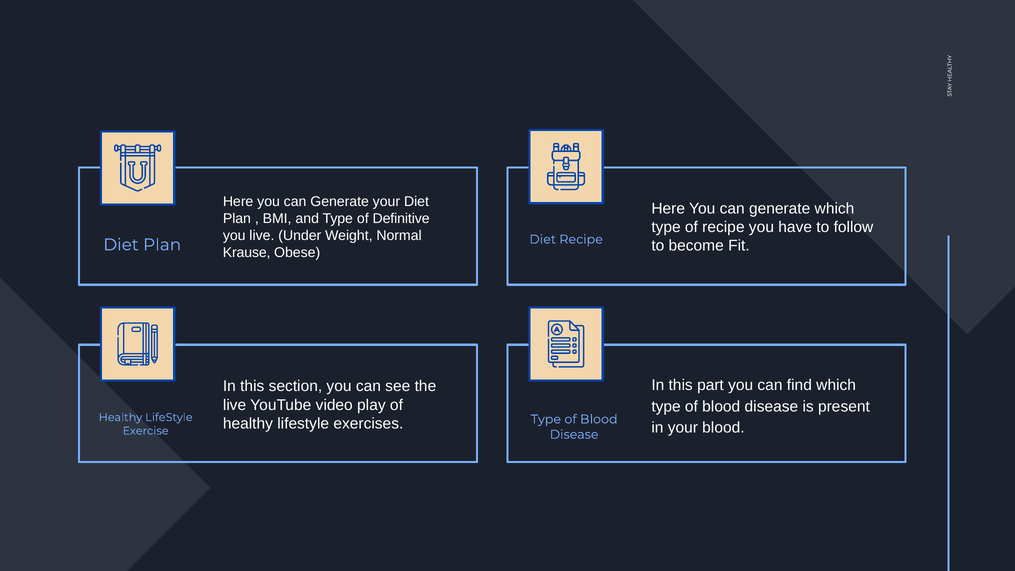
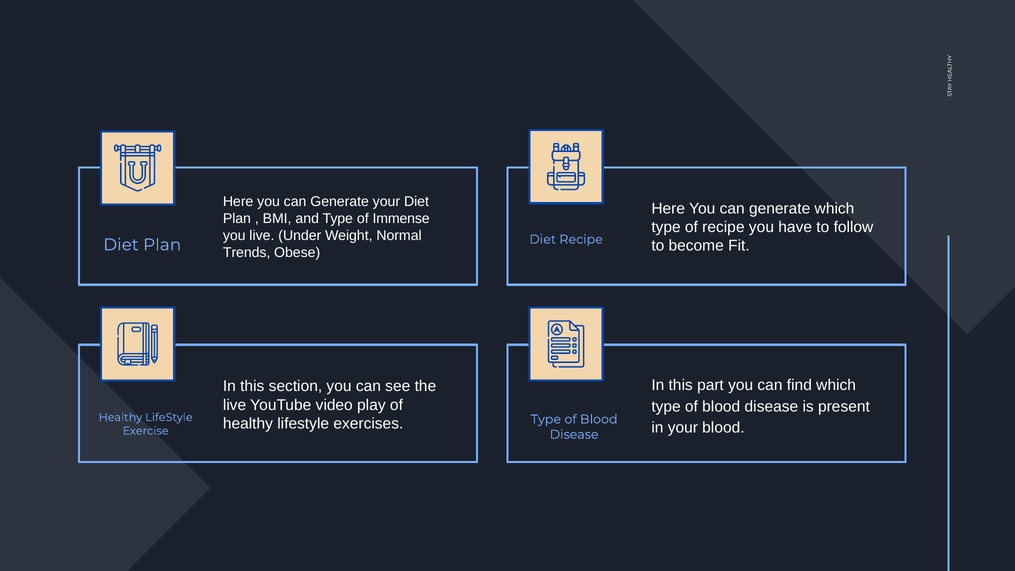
Definitive: Definitive -> Immense
Krause: Krause -> Trends
